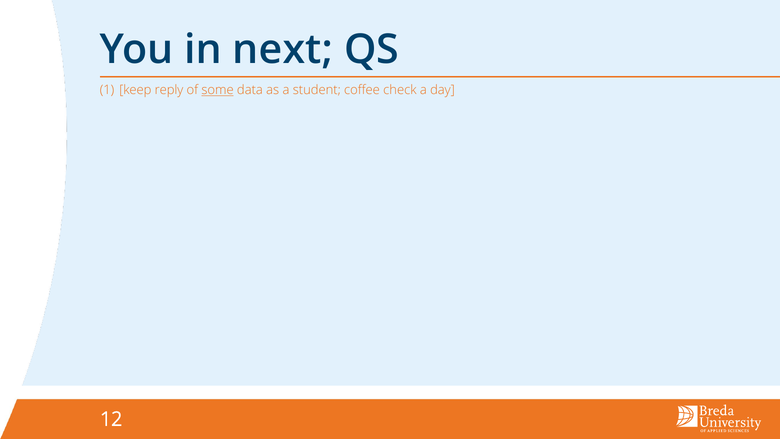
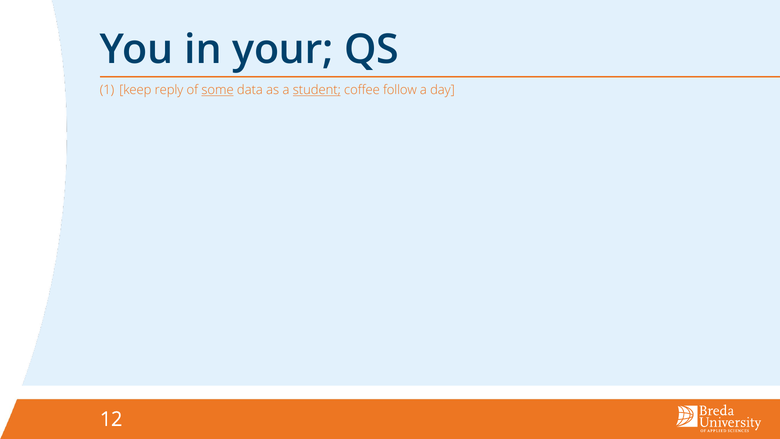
next: next -> your
student underline: none -> present
check: check -> follow
